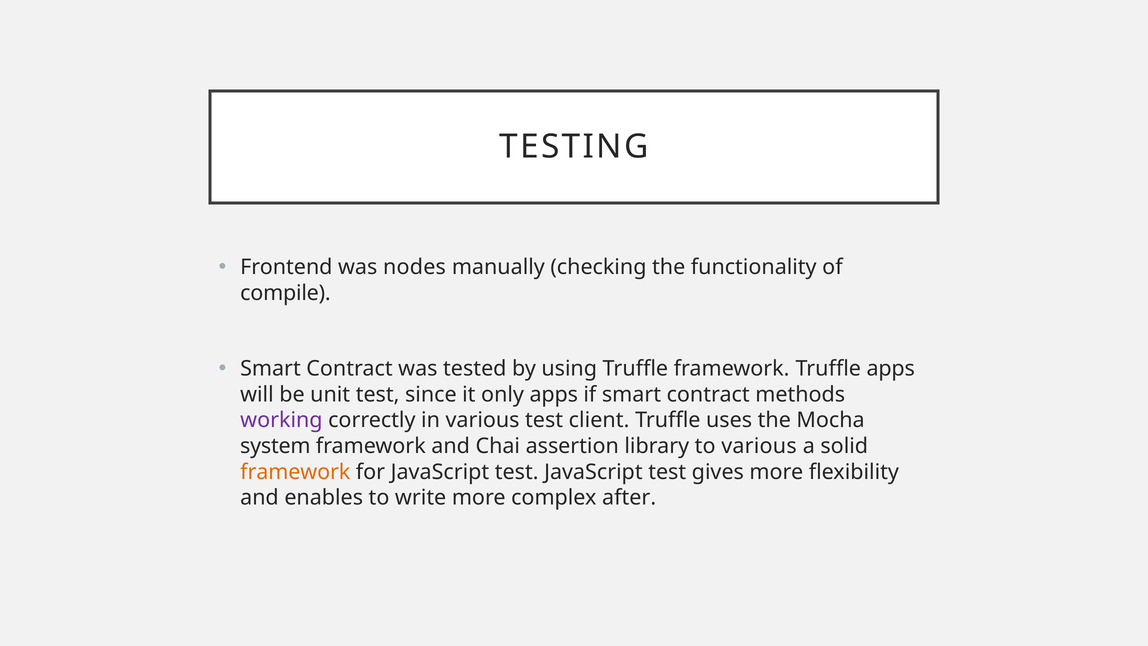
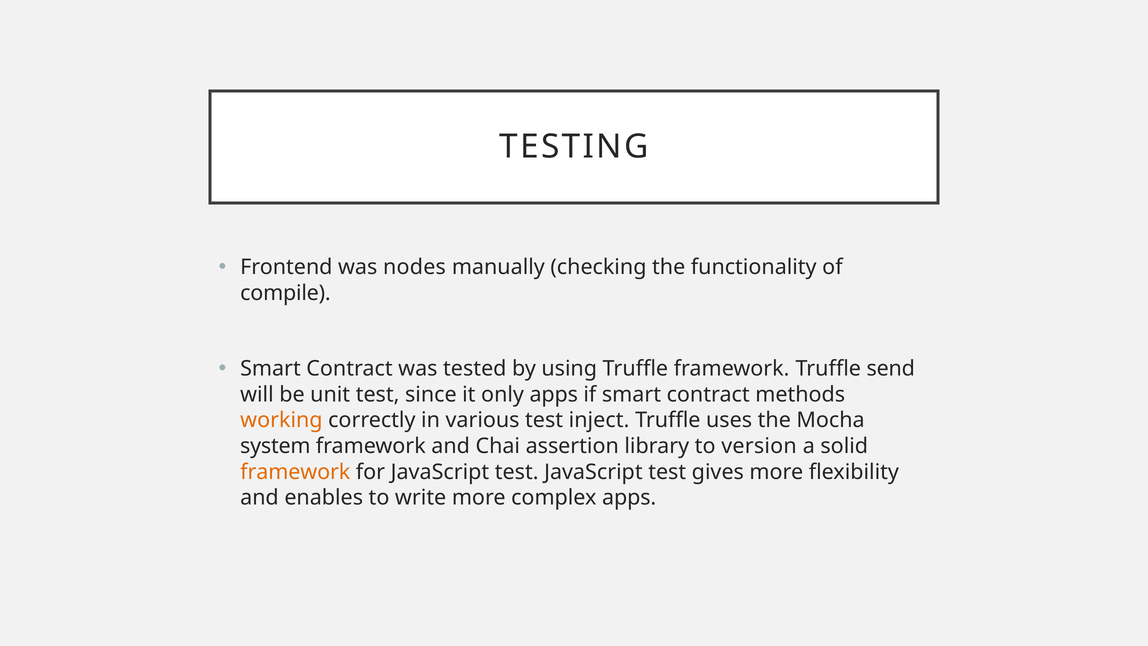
Truffle apps: apps -> send
working colour: purple -> orange
client: client -> inject
to various: various -> version
complex after: after -> apps
